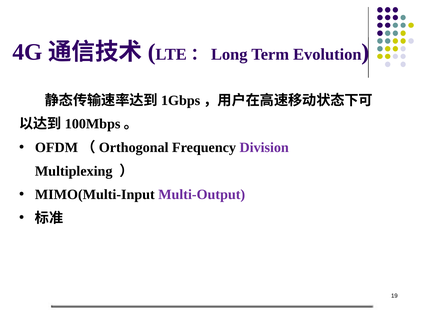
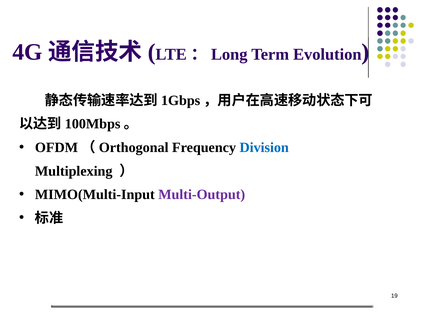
Division colour: purple -> blue
